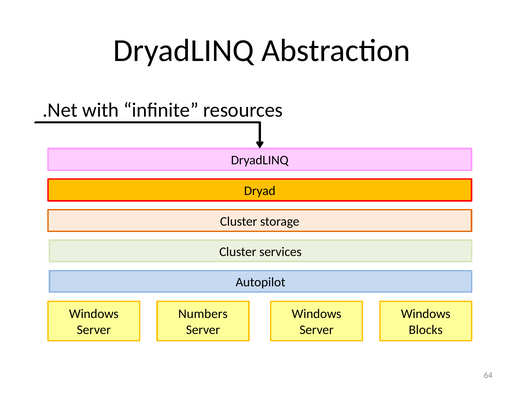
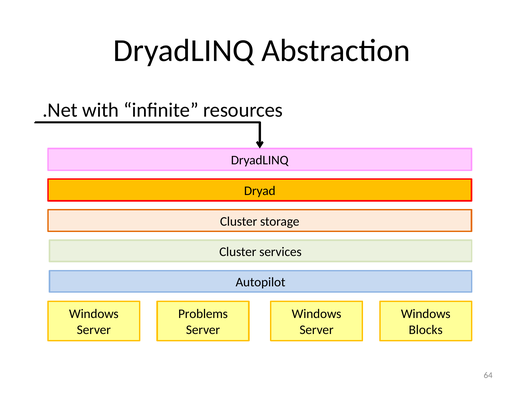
Numbers: Numbers -> Problems
